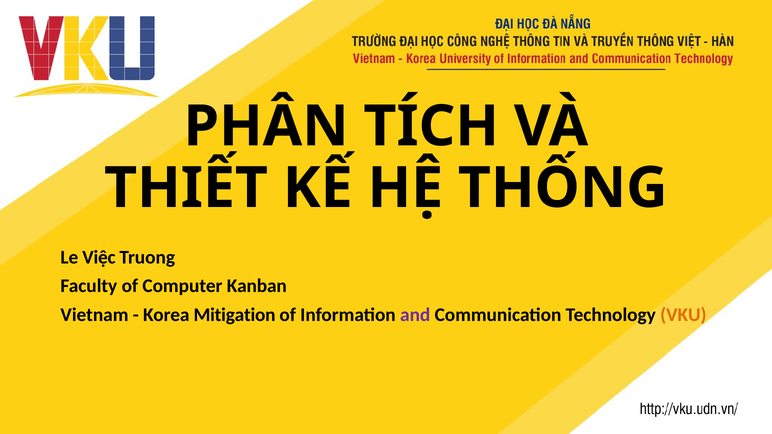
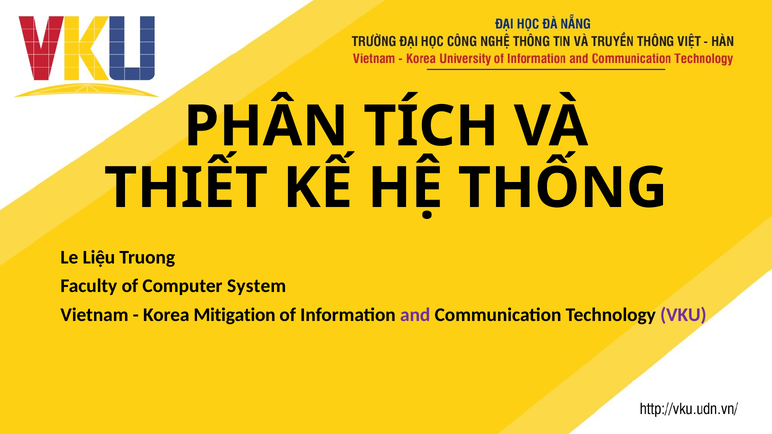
Việc: Việc -> Liệu
Kanban: Kanban -> System
VKU colour: orange -> purple
